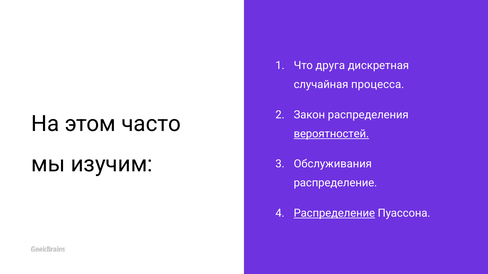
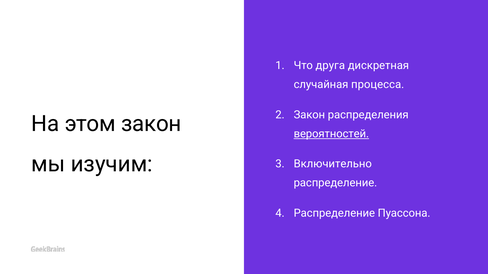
этом часто: часто -> закон
Обслуживания: Обслуживания -> Включительно
Распределение at (334, 214) underline: present -> none
